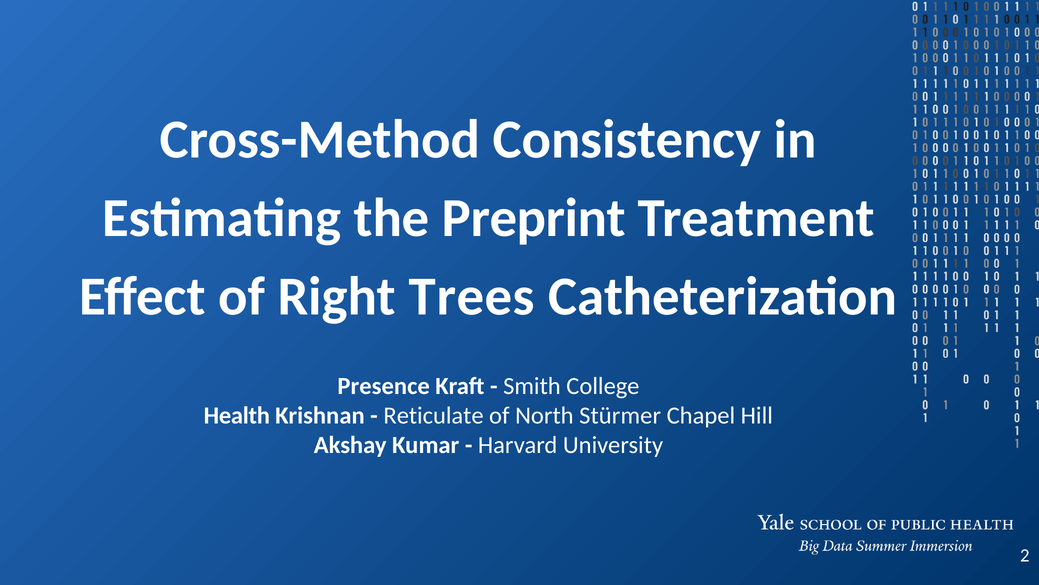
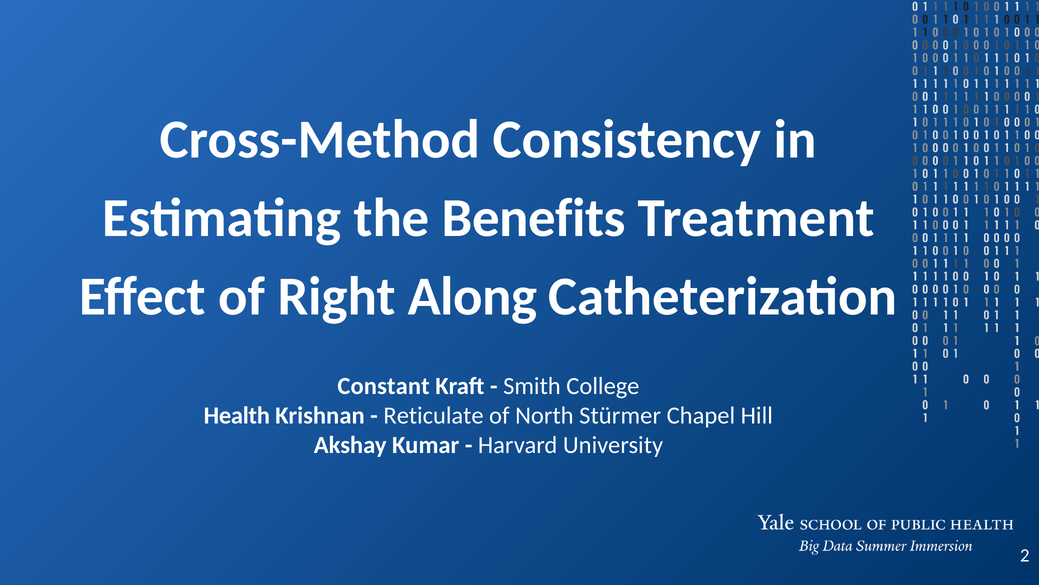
Preprint: Preprint -> Benefits
Trees: Trees -> Along
Presence: Presence -> Constant
